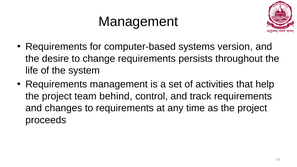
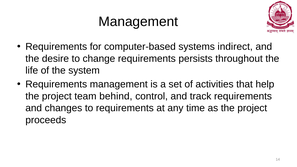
version: version -> indirect
